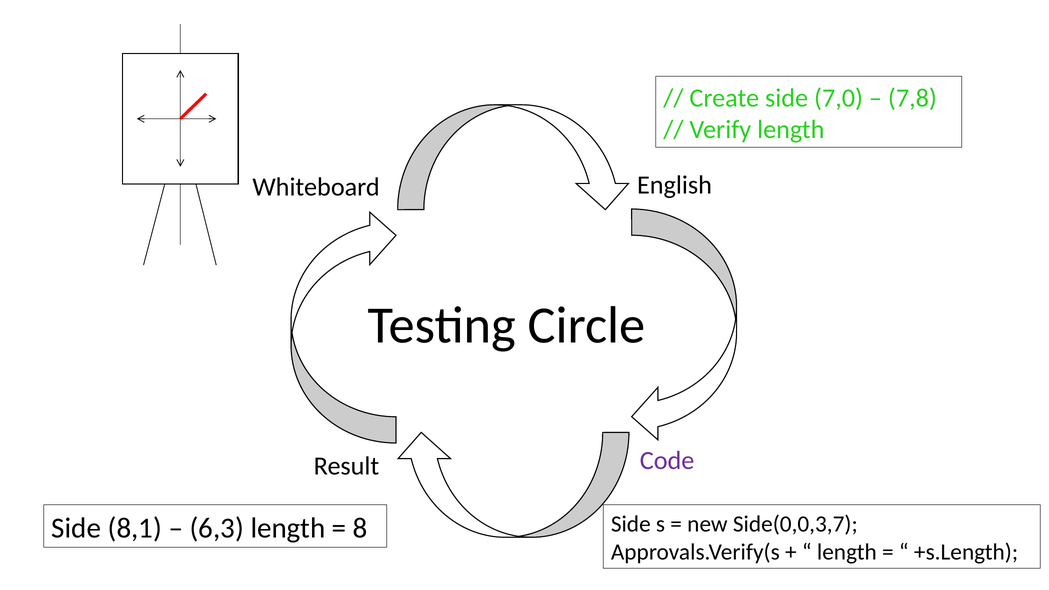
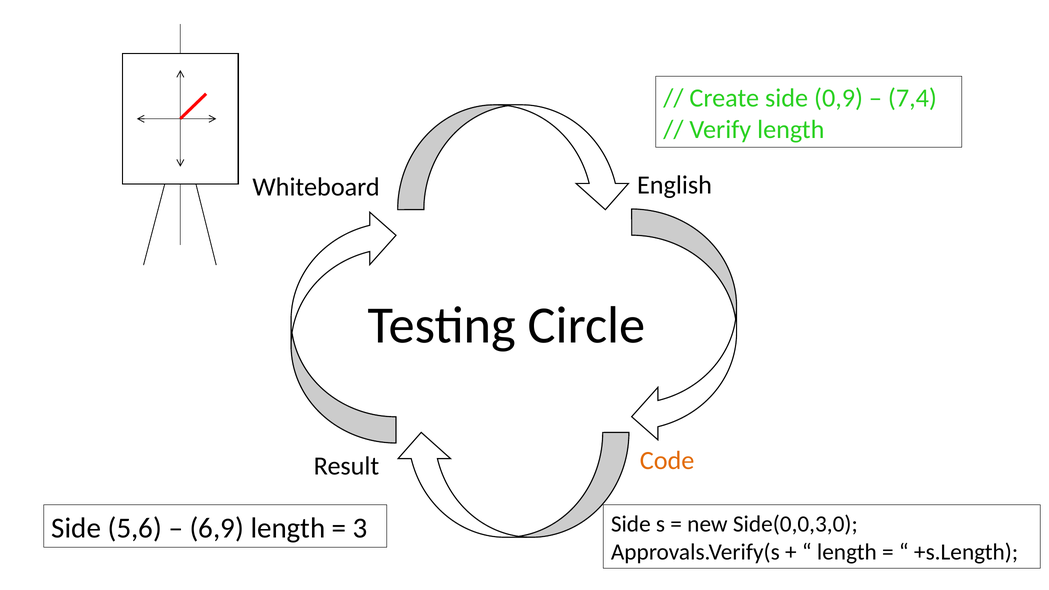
7,0: 7,0 -> 0,9
7,8: 7,8 -> 7,4
Code colour: purple -> orange
Side(0,0,3,7: Side(0,0,3,7 -> Side(0,0,3,0
8,1: 8,1 -> 5,6
6,3: 6,3 -> 6,9
8: 8 -> 3
